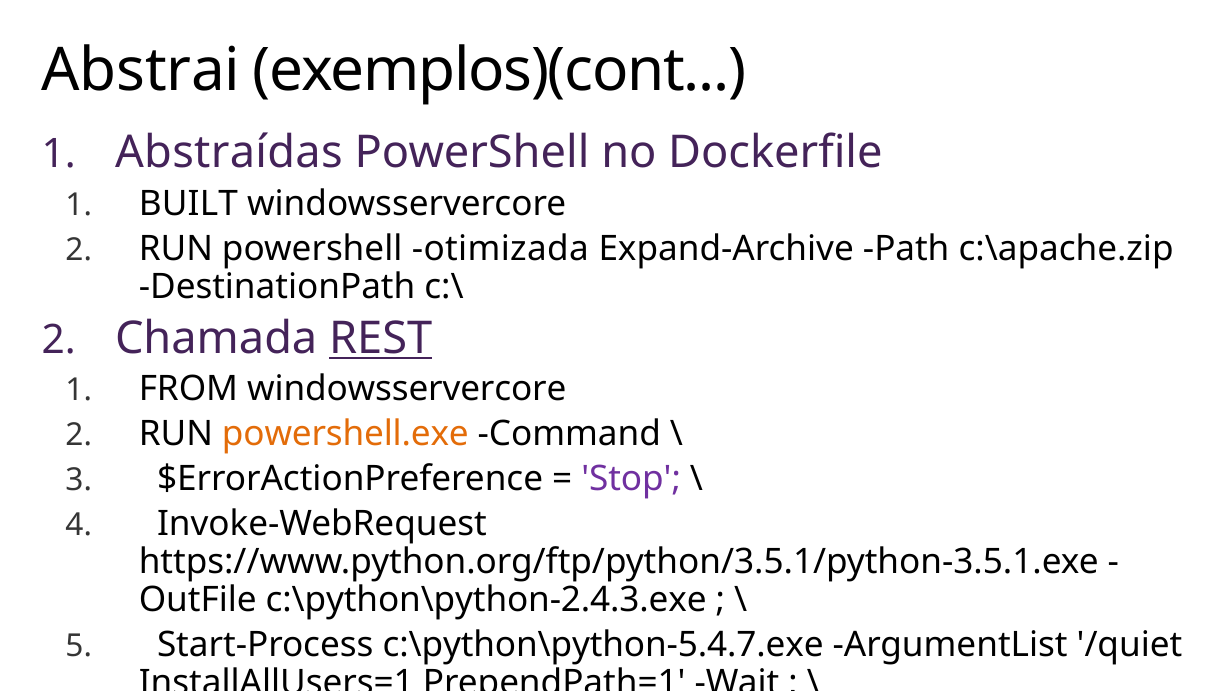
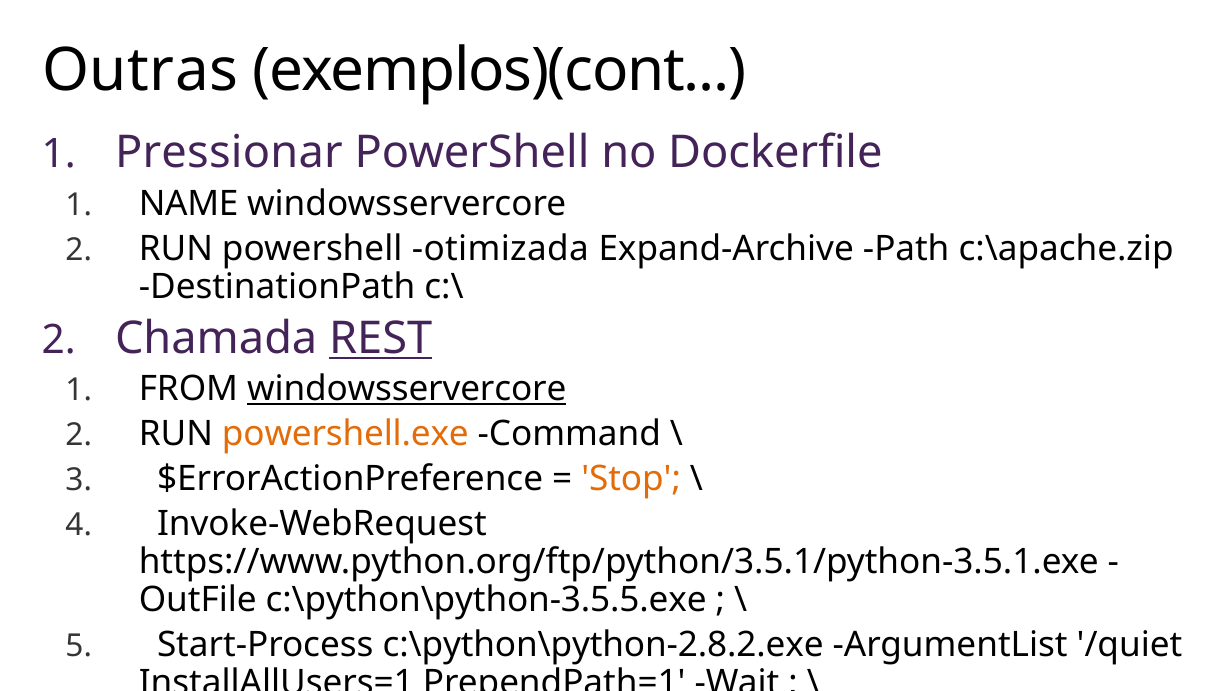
Abstrai: Abstrai -> Outras
Abstraídas: Abstraídas -> Pressionar
BUILT: BUILT -> NAME
windowsservercore at (407, 389) underline: none -> present
Stop colour: purple -> orange
c:\python\python-2.4.3.exe: c:\python\python-2.4.3.exe -> c:\python\python-3.5.5.exe
c:\python\python-5.4.7.exe: c:\python\python-5.4.7.exe -> c:\python\python-2.8.2.exe
